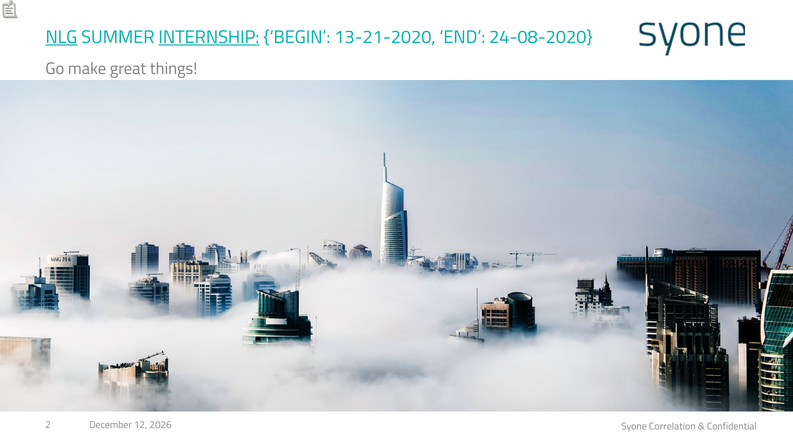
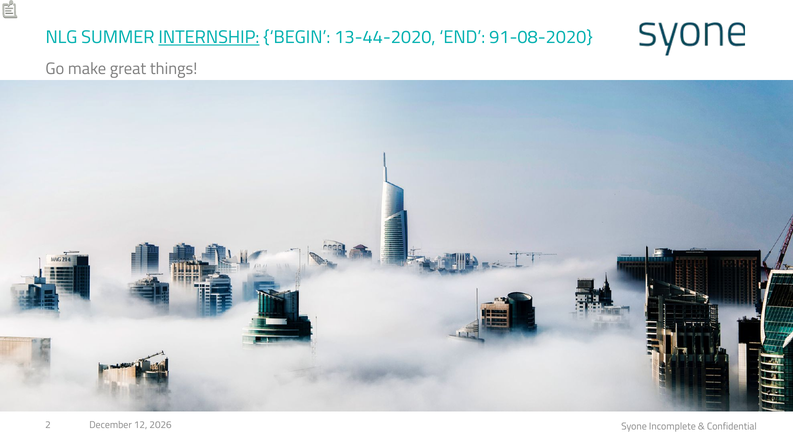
NLG underline: present -> none
13-21-2020: 13-21-2020 -> 13-44-2020
24-08-2020: 24-08-2020 -> 91-08-2020
Correlation: Correlation -> Incomplete
